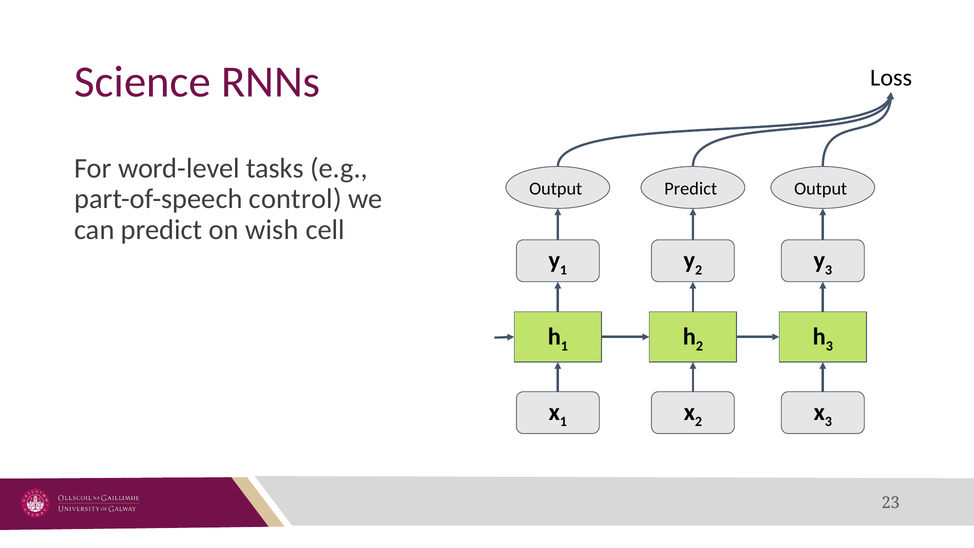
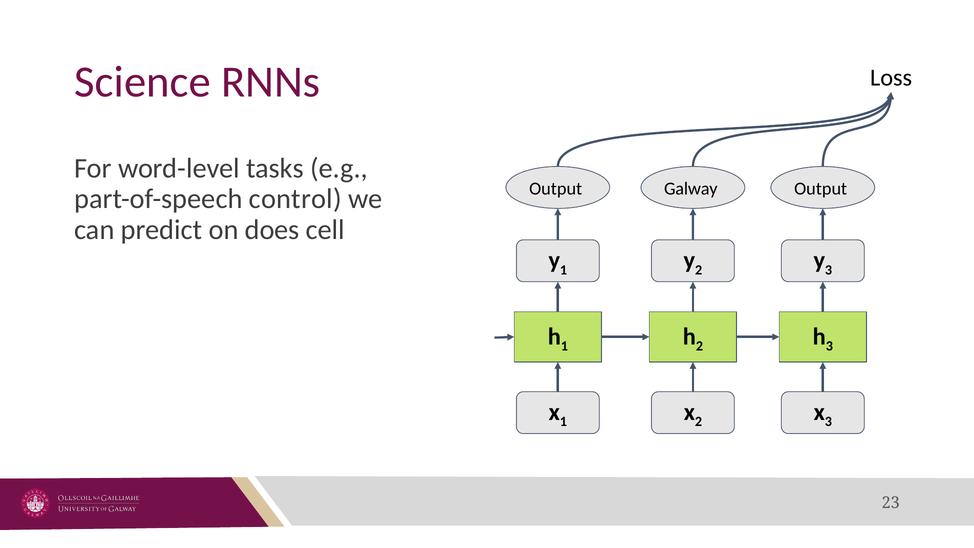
Output Predict: Predict -> Galway
wish: wish -> does
